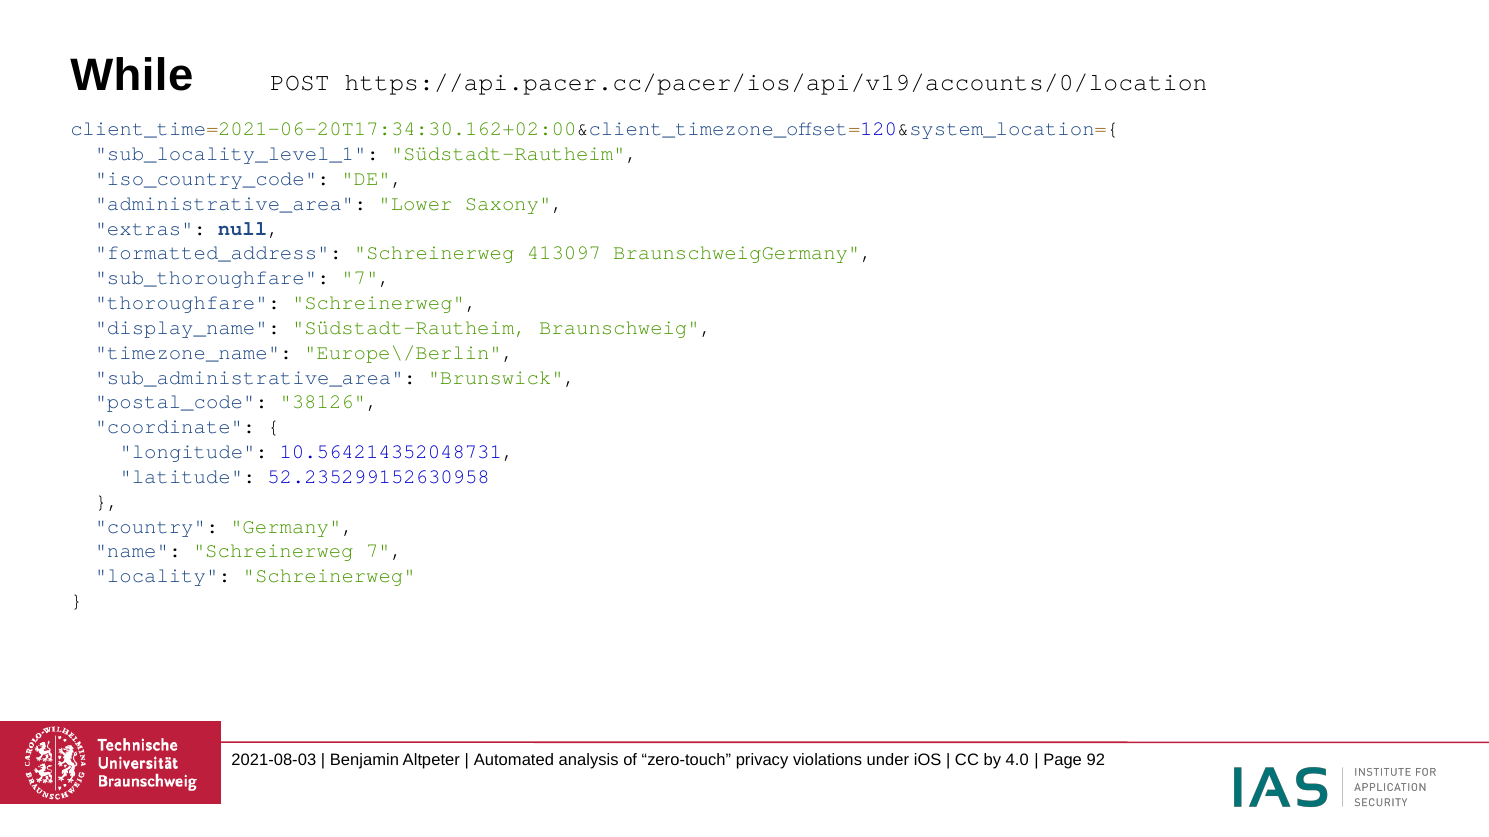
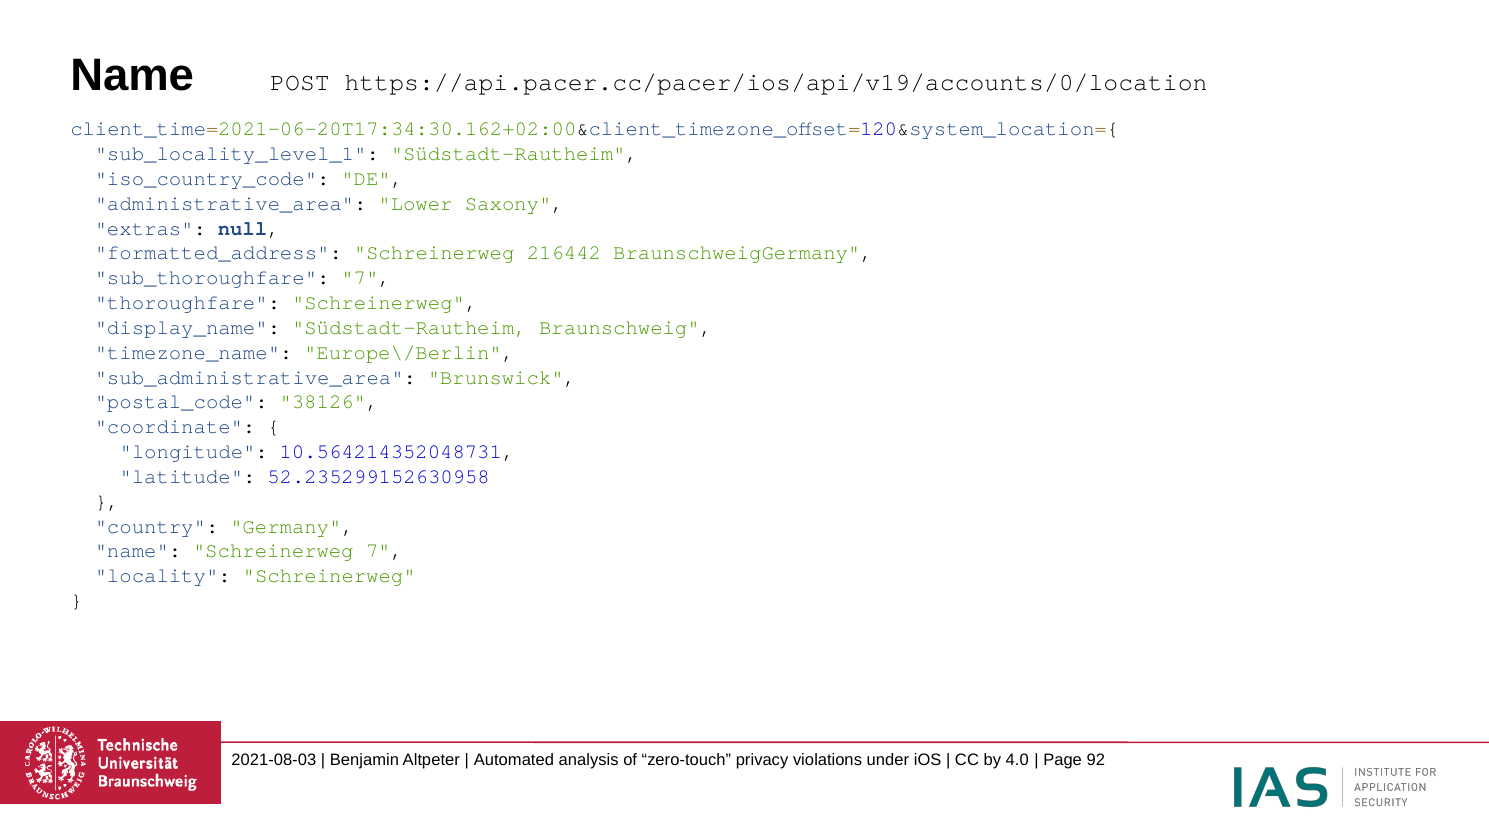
While at (132, 76): While -> Name
413097: 413097 -> 216442
